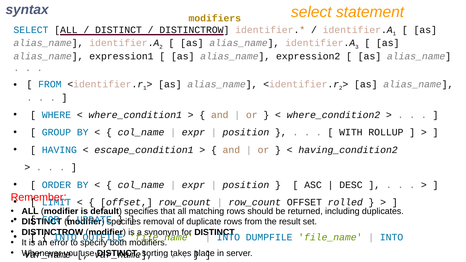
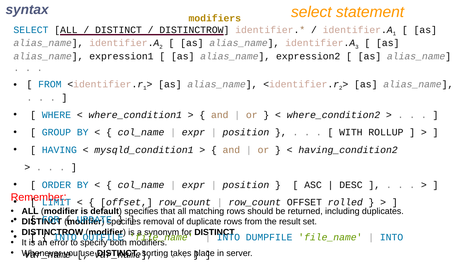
escape_condition1: escape_condition1 -> mysqld_condition1
